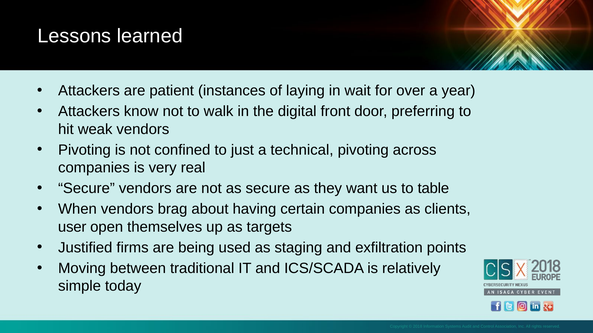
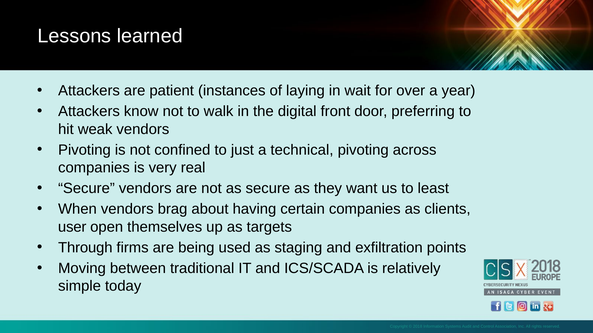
table: table -> least
Justified: Justified -> Through
